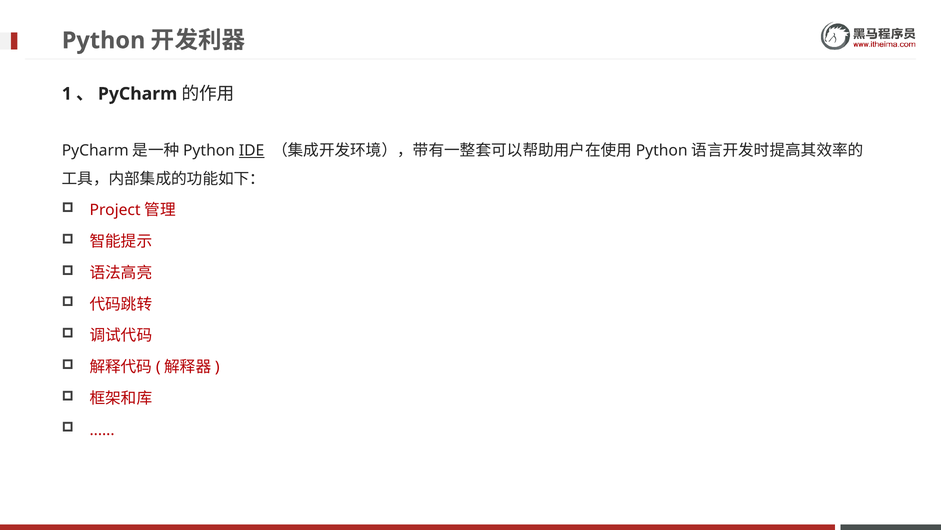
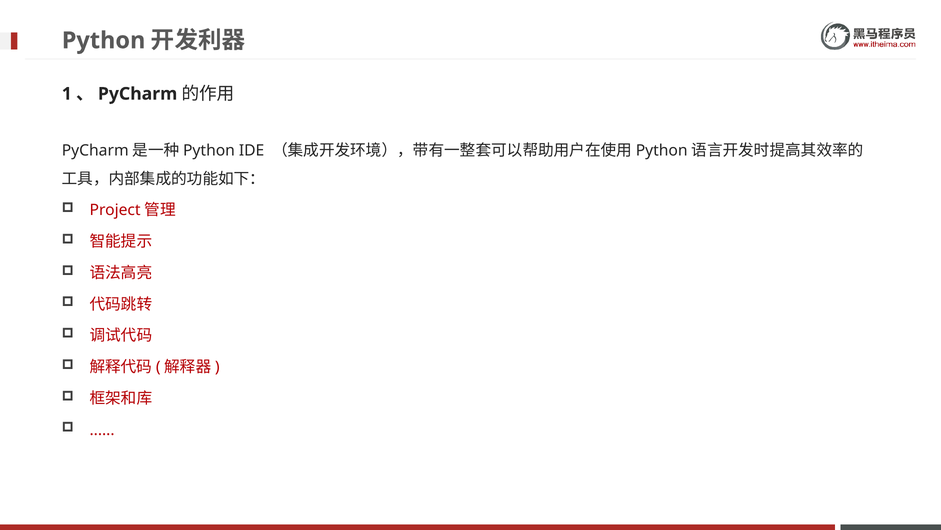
IDE underline: present -> none
